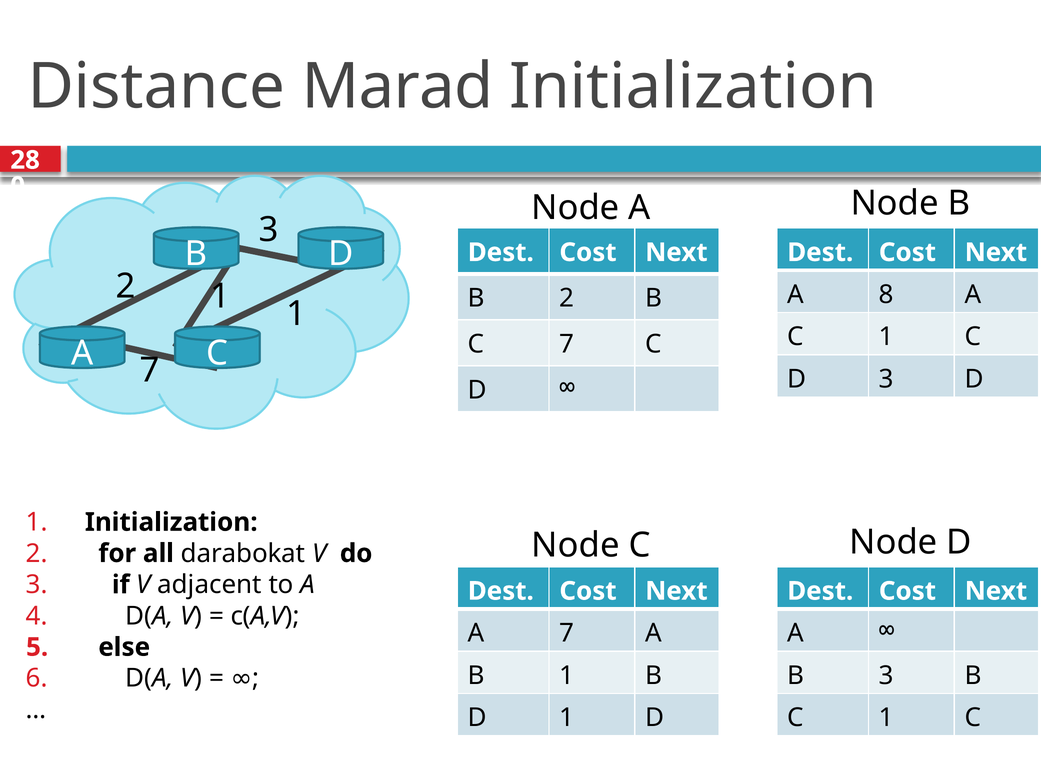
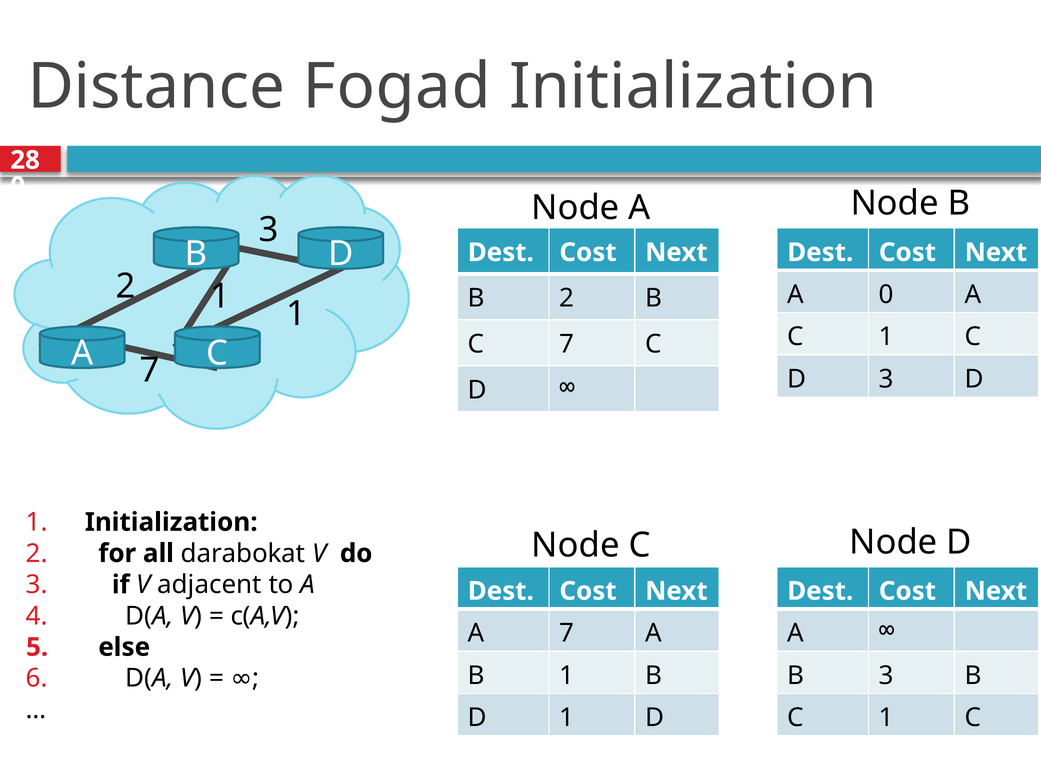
Marad: Marad -> Fogad
A 8: 8 -> 0
